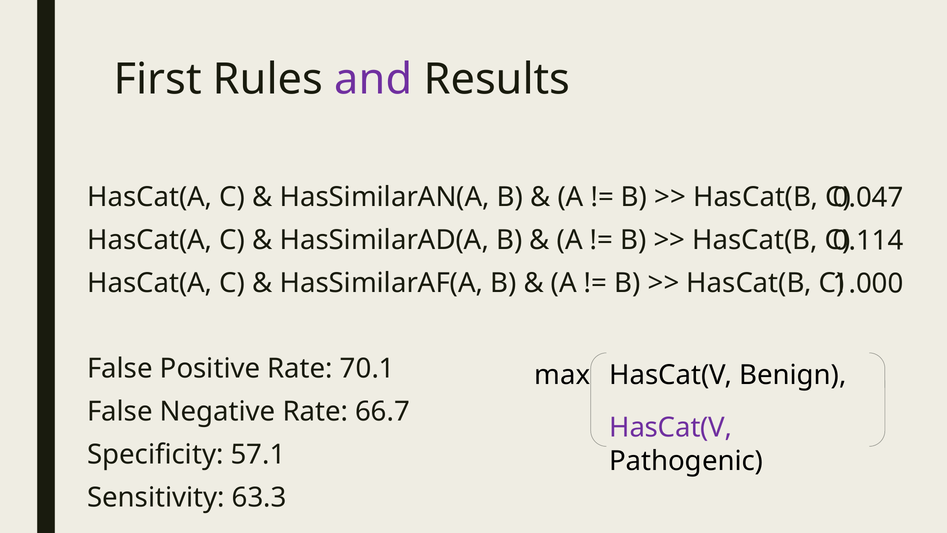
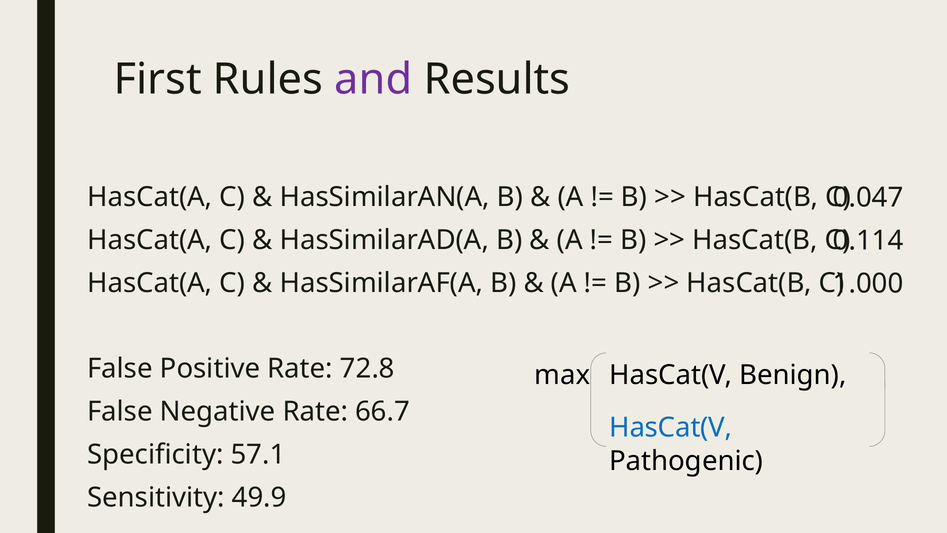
70.1: 70.1 -> 72.8
HasCat(V at (671, 427) colour: purple -> blue
63.3: 63.3 -> 49.9
